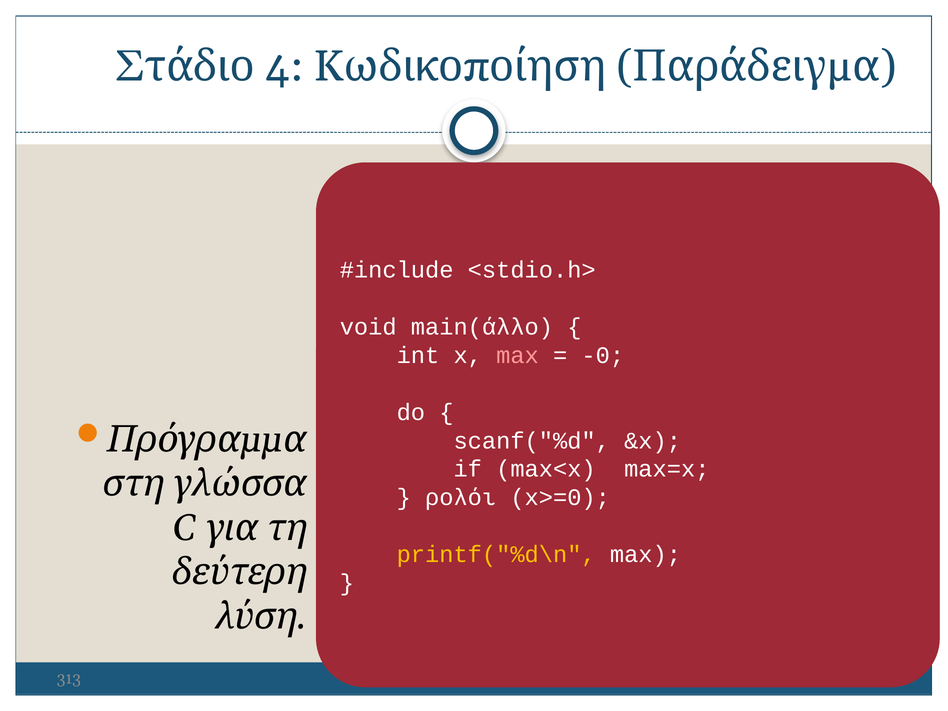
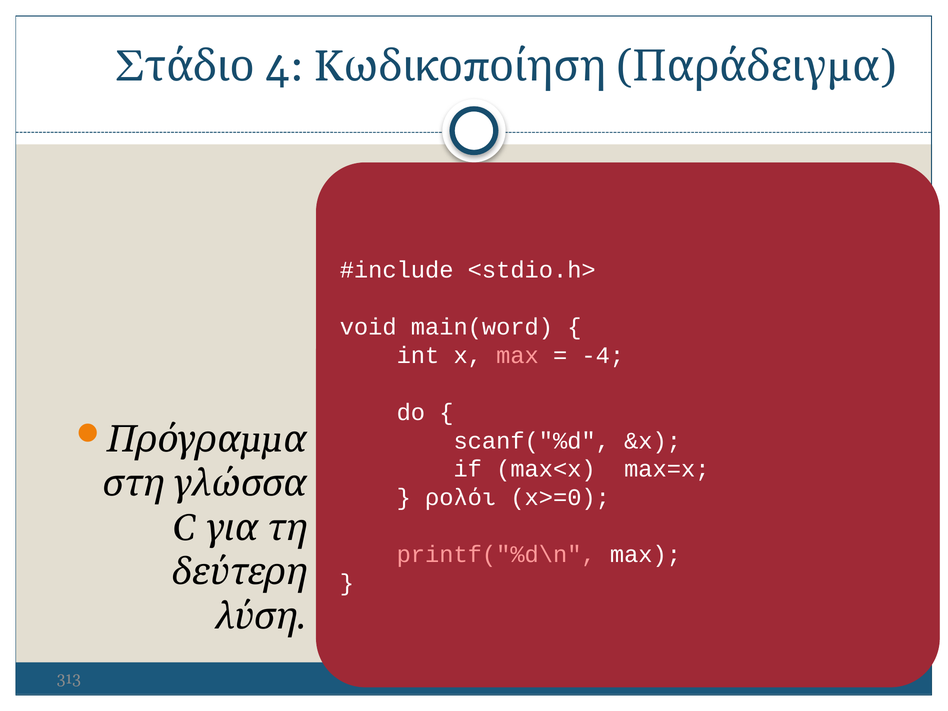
main(άλλο: main(άλλο -> main(word
-0: -0 -> -4
printf("%d\n colour: yellow -> pink
